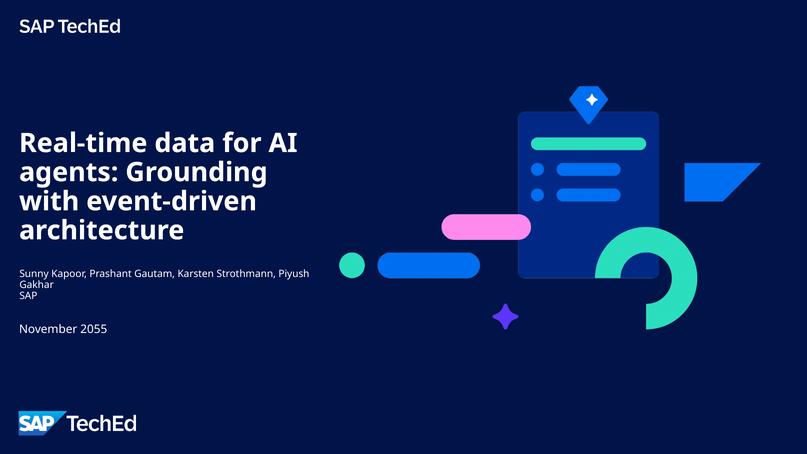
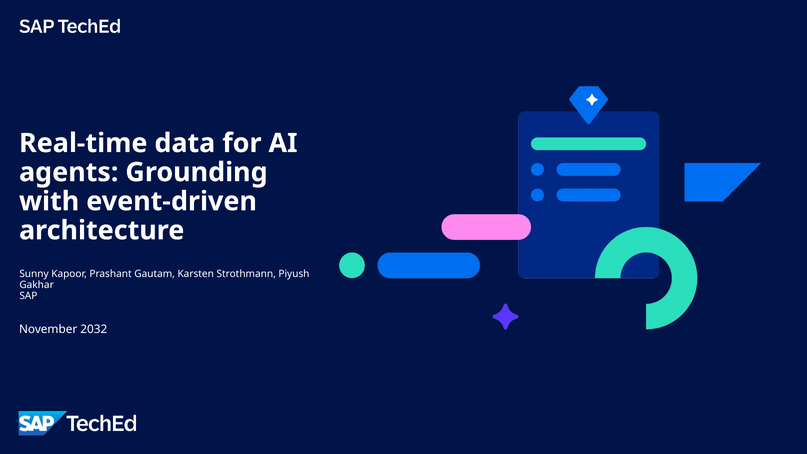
2055: 2055 -> 2032
